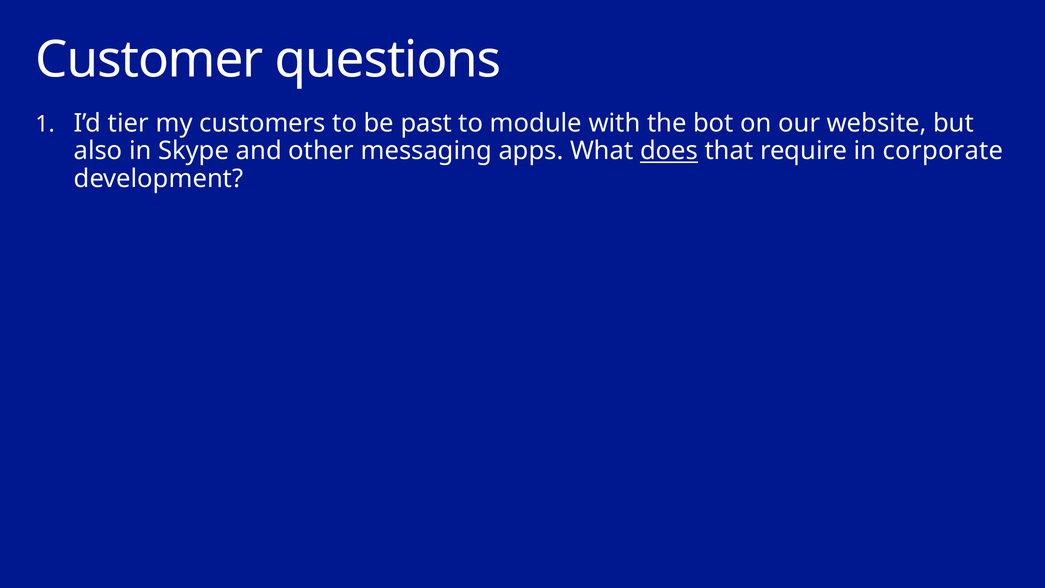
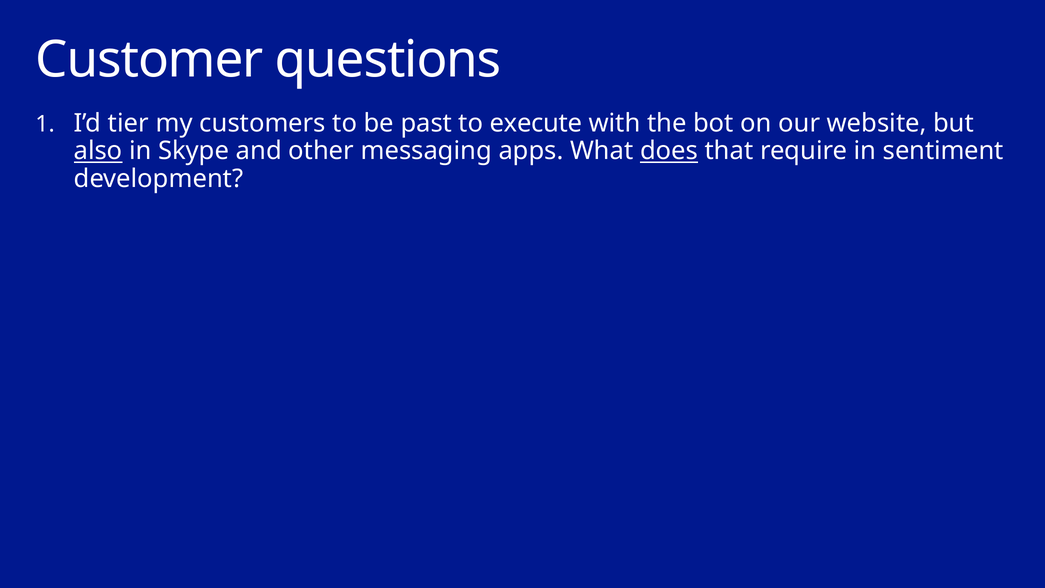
module: module -> execute
also underline: none -> present
corporate: corporate -> sentiment
